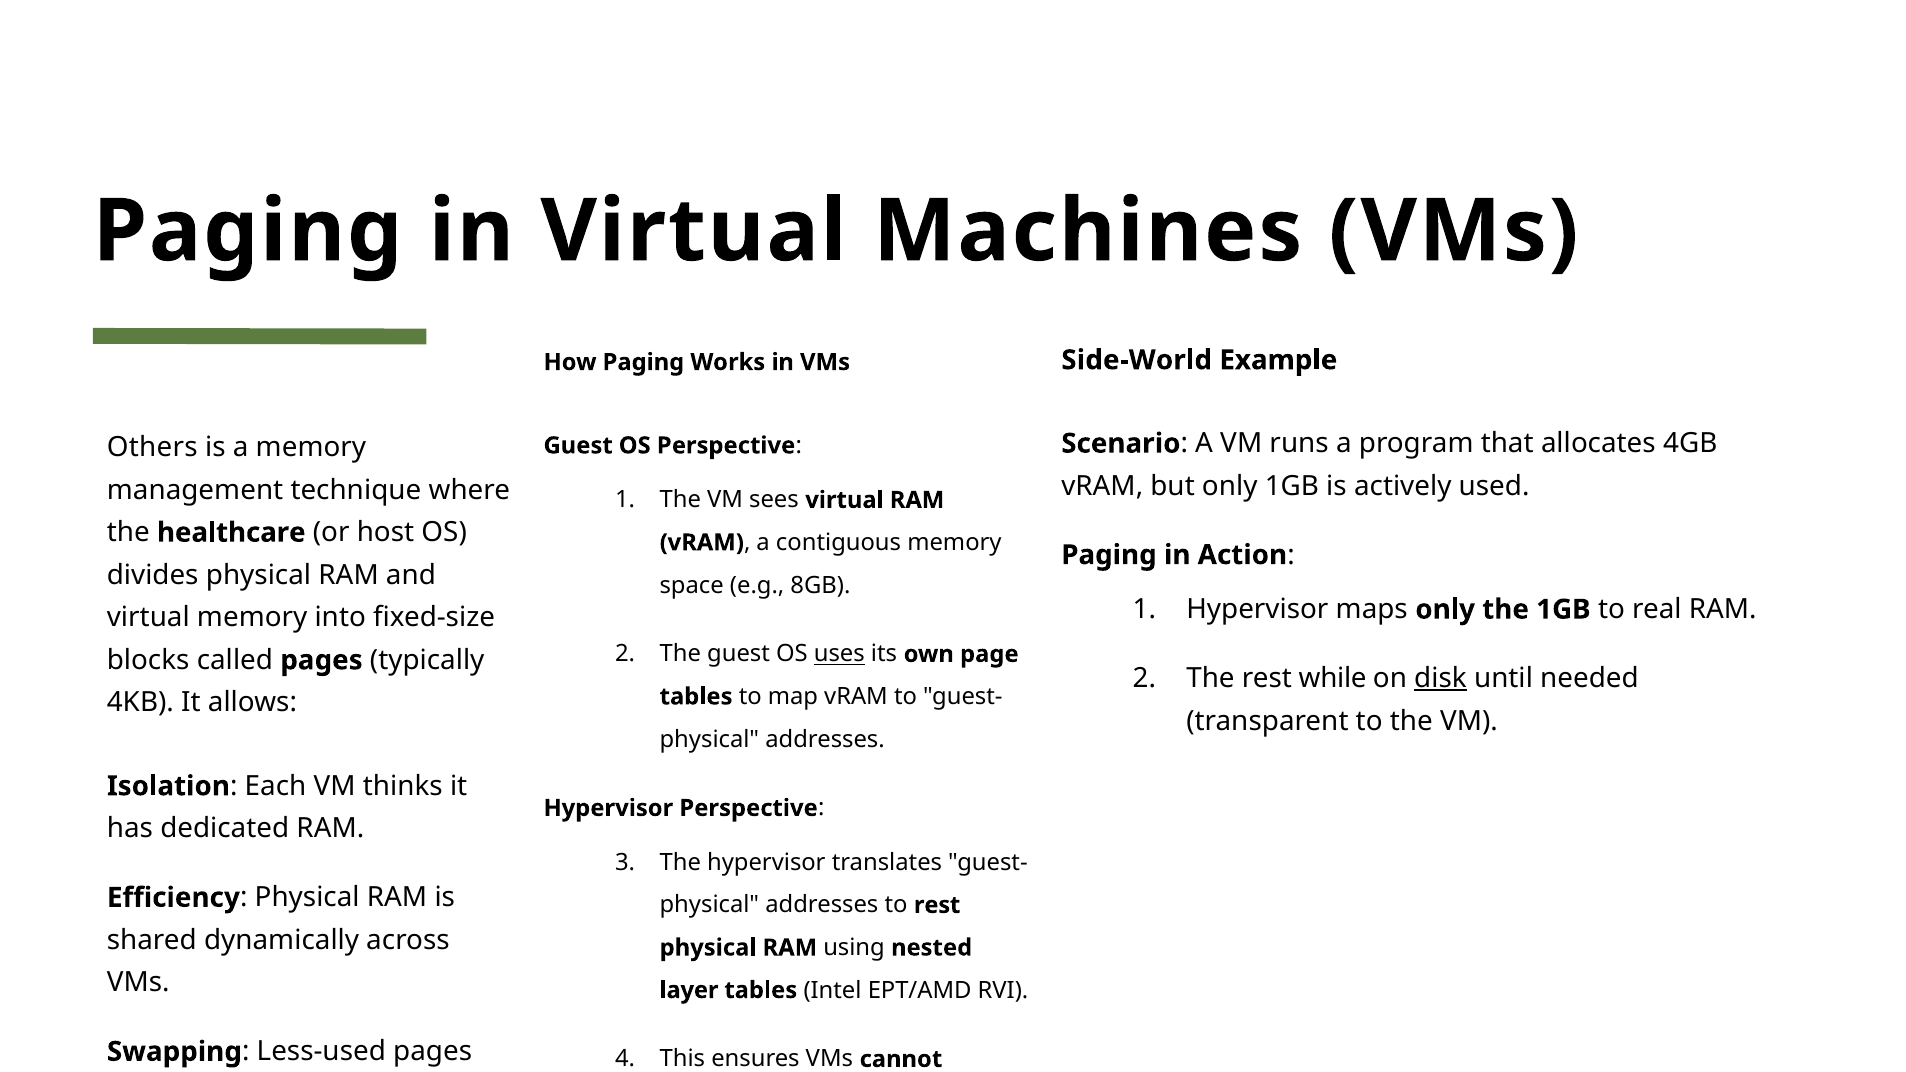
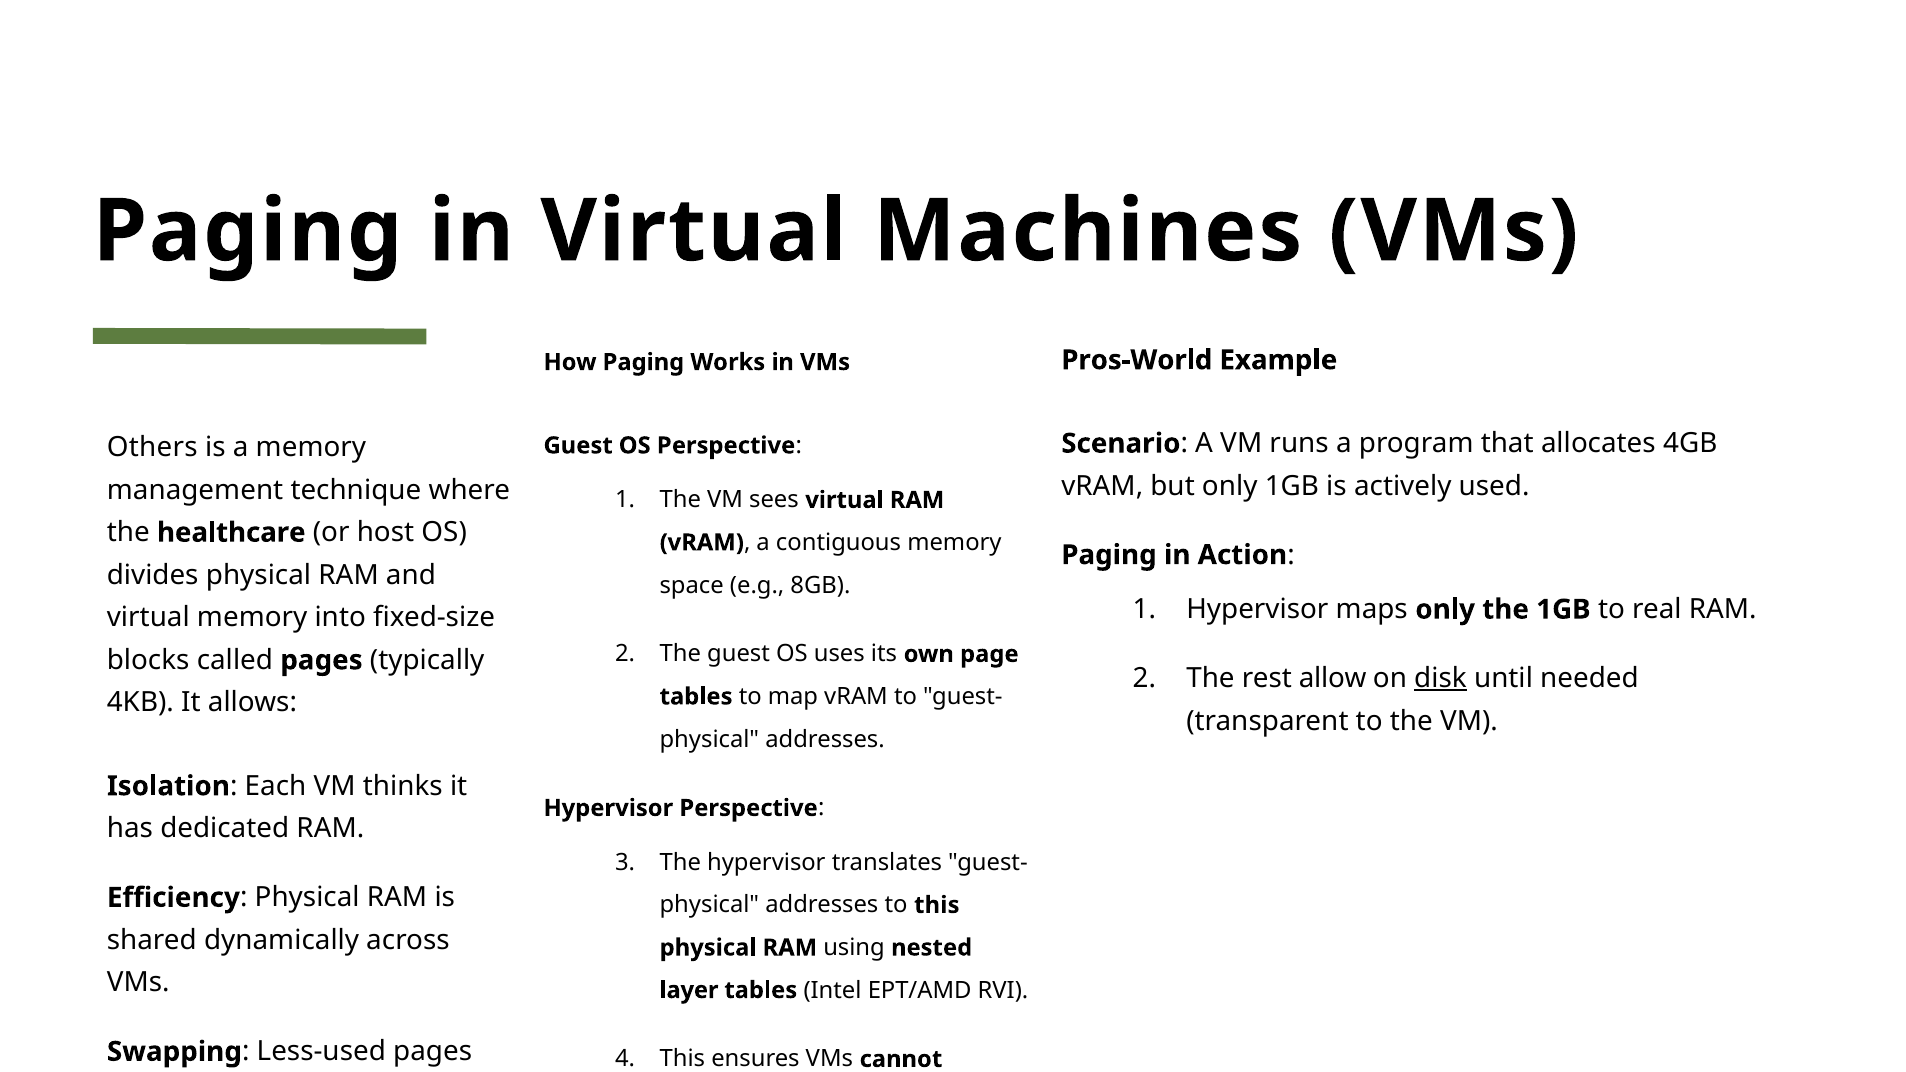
Side-World: Side-World -> Pros-World
uses underline: present -> none
while: while -> allow
to rest: rest -> this
